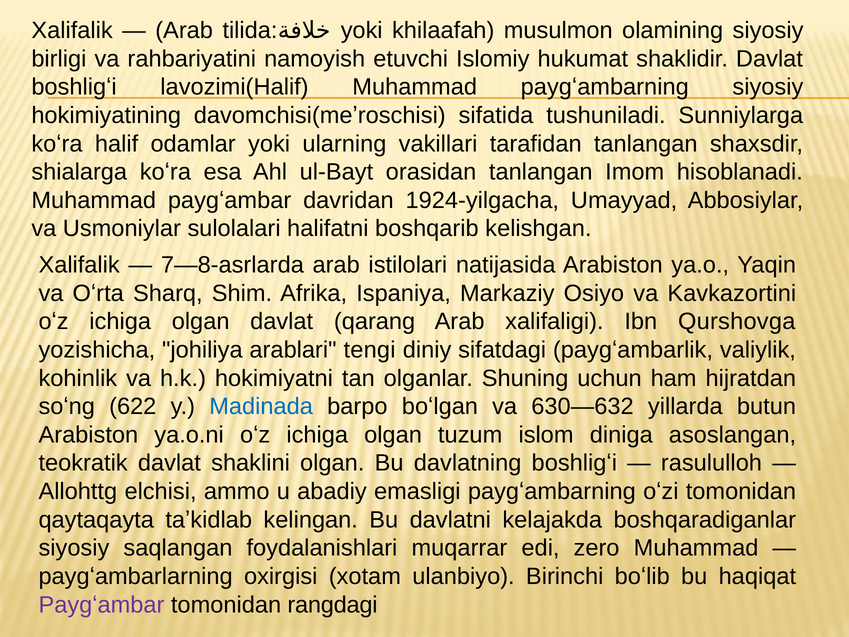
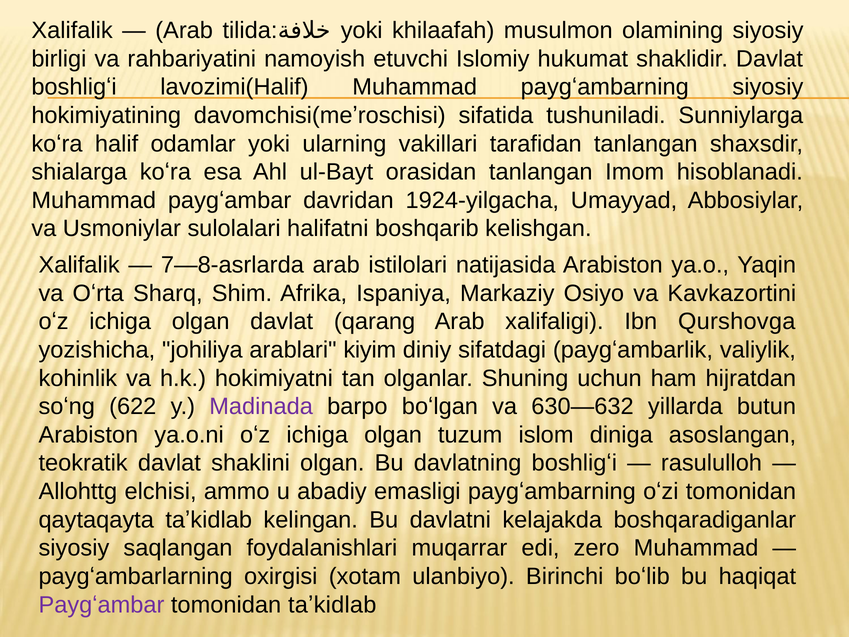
tengi: tengi -> kiyim
Madinada colour: blue -> purple
tomonidan rangdagi: rangdagi -> taʼkidlab
